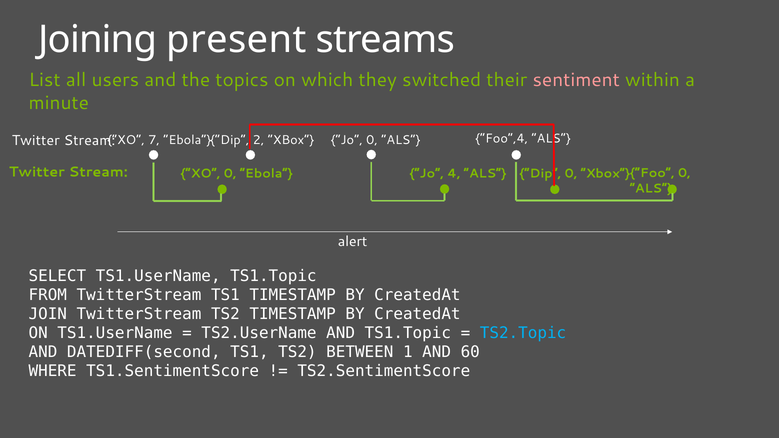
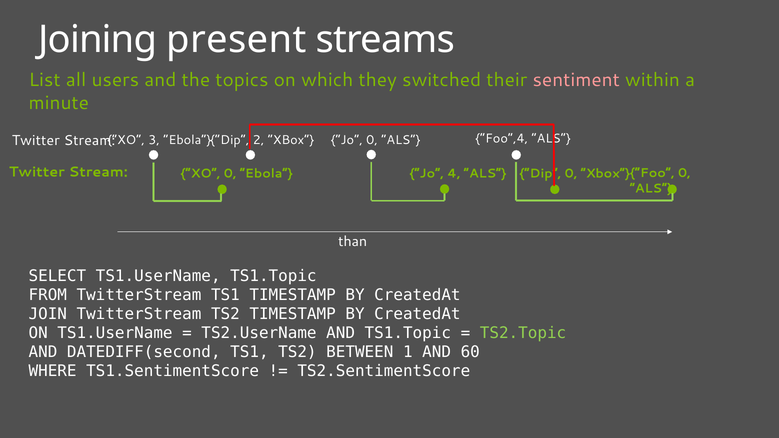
7: 7 -> 3
alert: alert -> than
TS2.Topic colour: light blue -> light green
